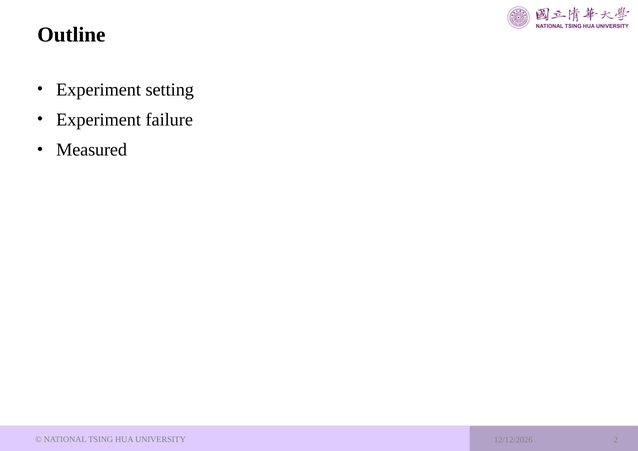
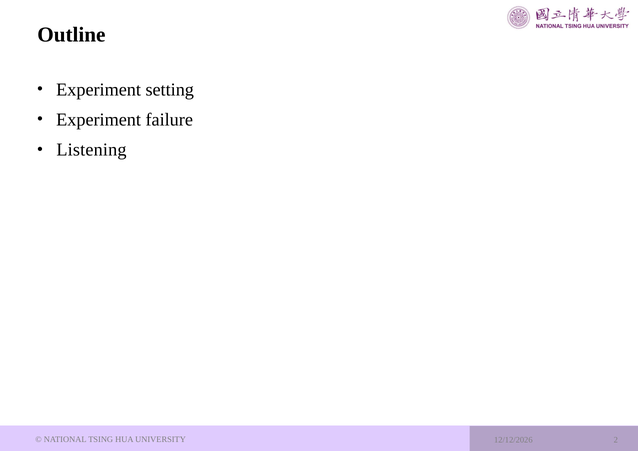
Measured: Measured -> Listening
